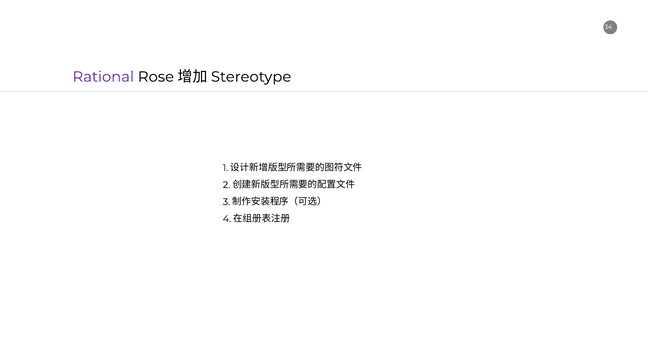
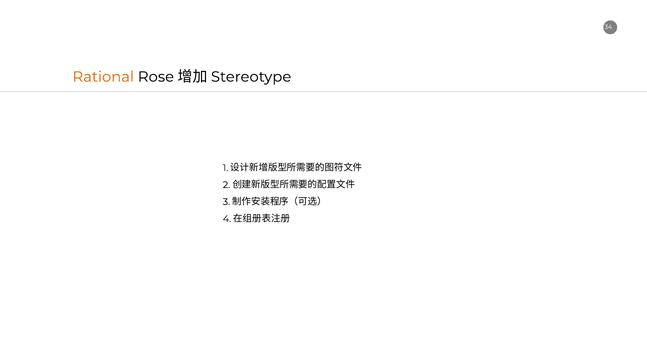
Rational colour: purple -> orange
